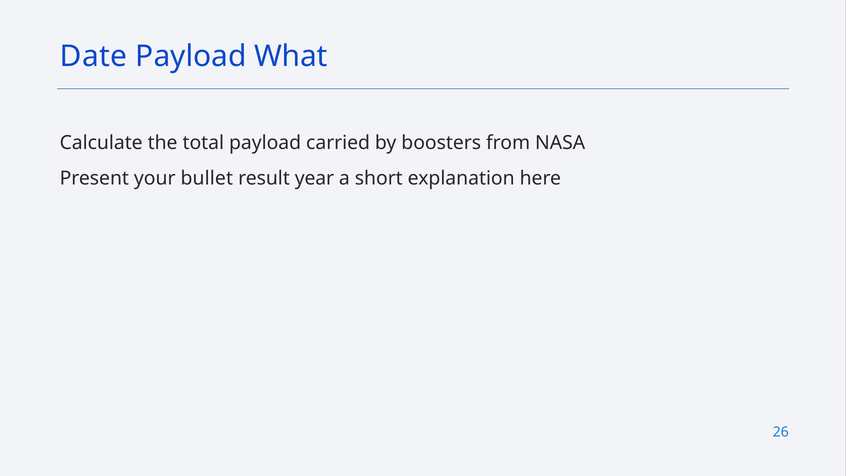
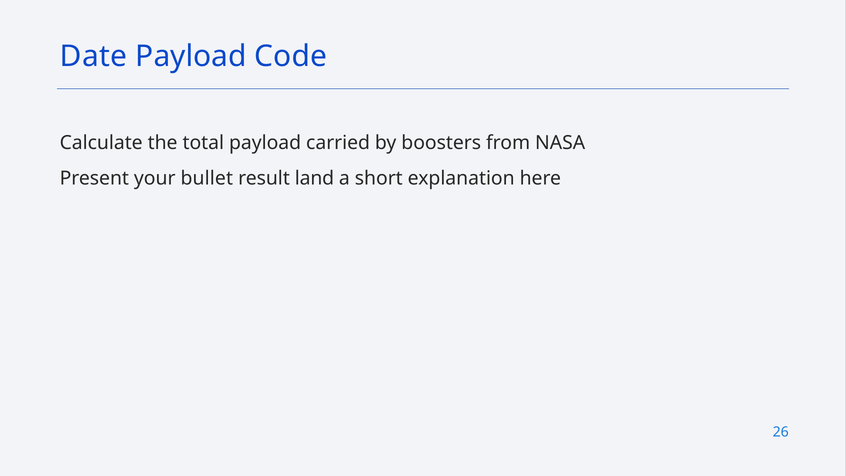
What: What -> Code
year: year -> land
